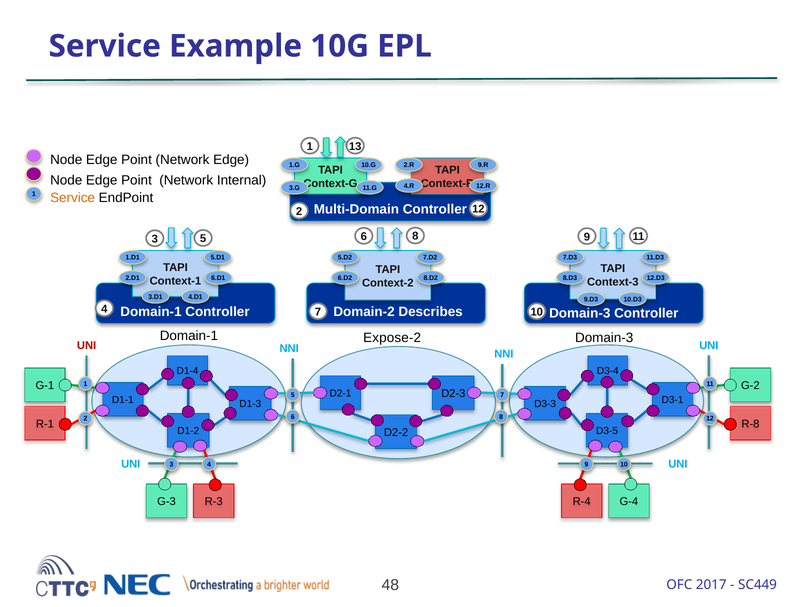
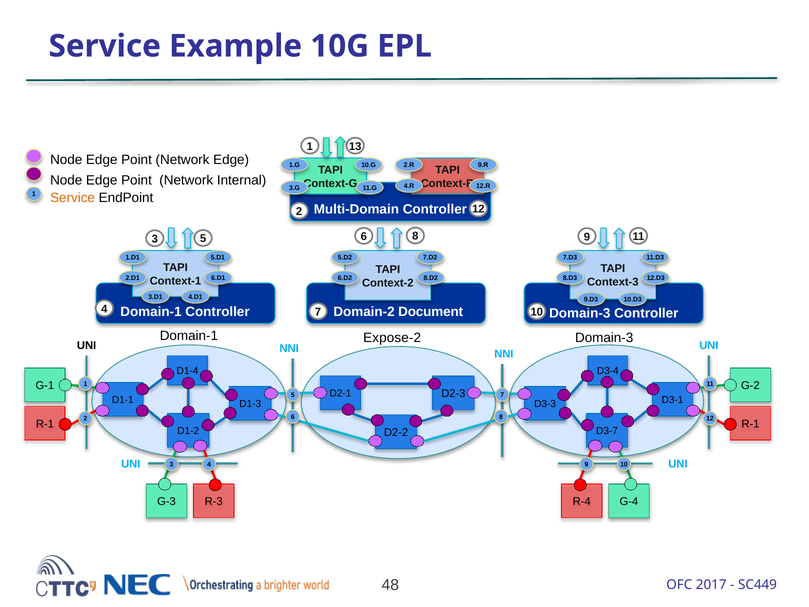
Describes: Describes -> Document
UNI at (87, 345) colour: red -> black
R-8 at (750, 424): R-8 -> R-1
D3-5: D3-5 -> D3-7
